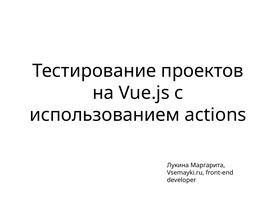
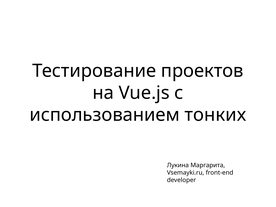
actions: actions -> тонких
